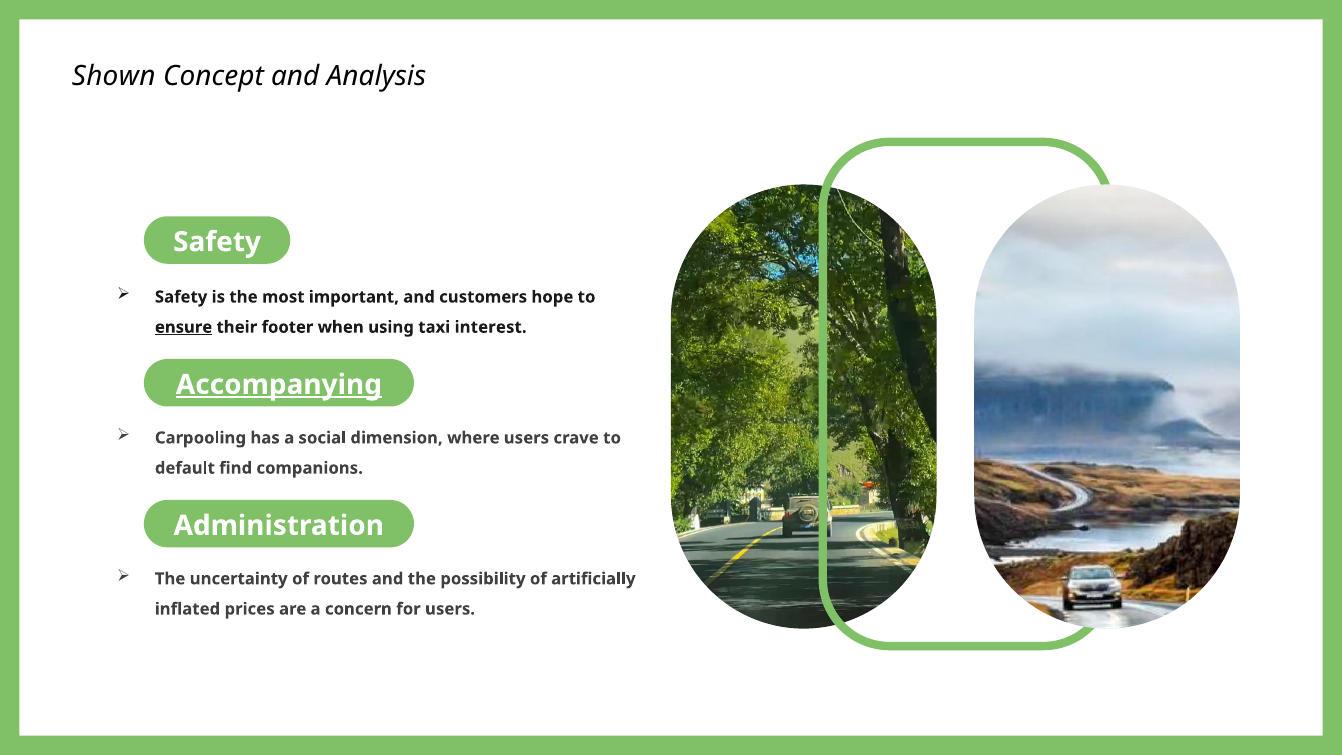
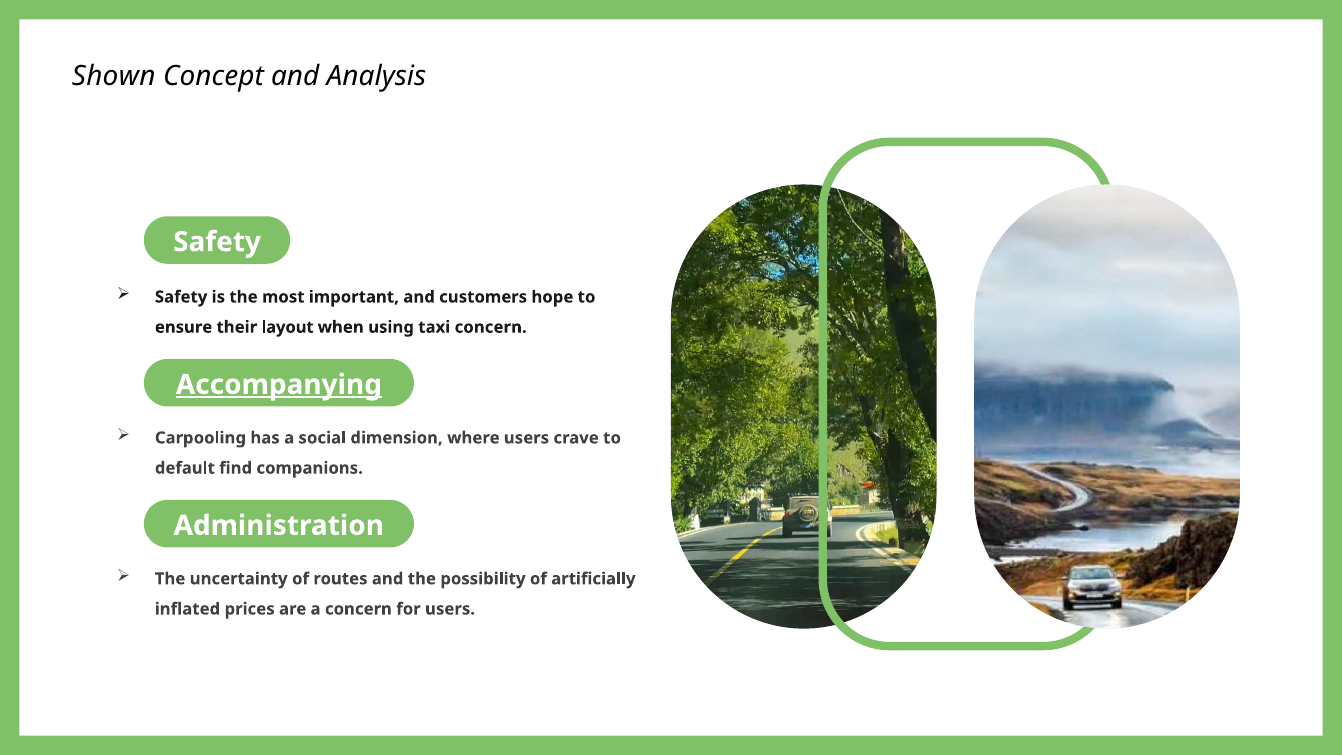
ensure underline: present -> none
footer: footer -> layout
taxi interest: interest -> concern
